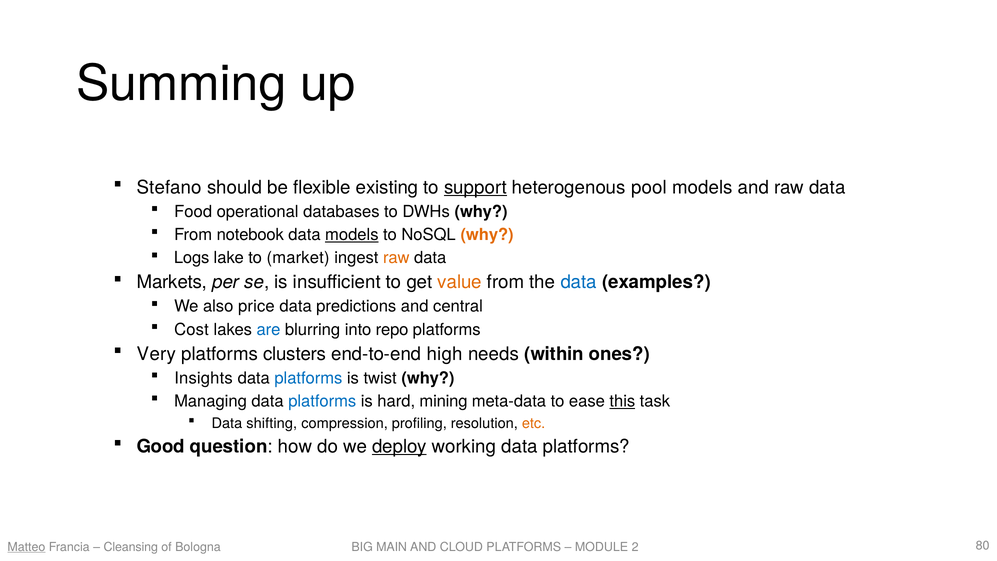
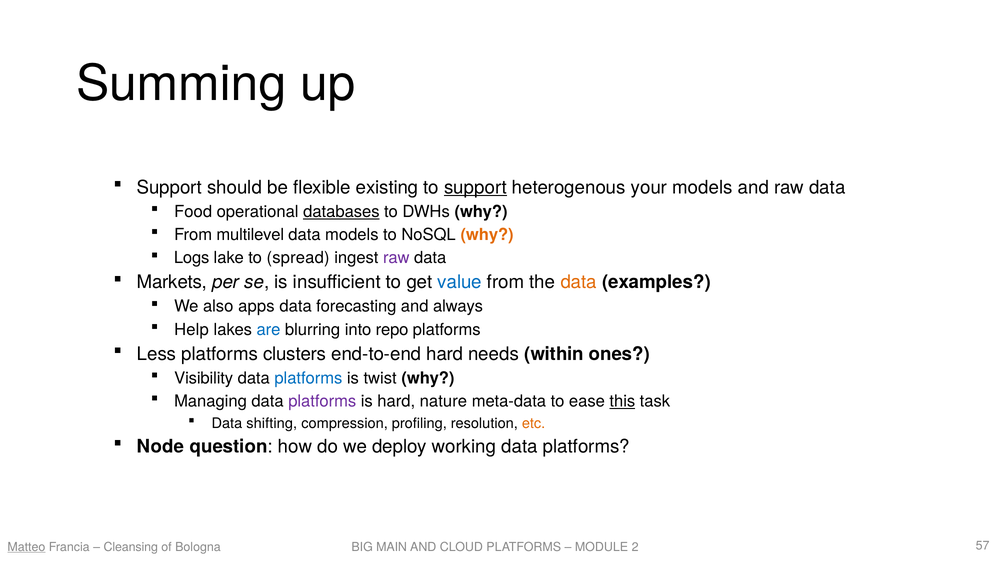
Stefano at (169, 187): Stefano -> Support
pool: pool -> your
databases underline: none -> present
notebook: notebook -> multilevel
models at (352, 235) underline: present -> none
market: market -> spread
raw at (396, 258) colour: orange -> purple
value colour: orange -> blue
data at (579, 282) colour: blue -> orange
price: price -> apps
predictions: predictions -> forecasting
central: central -> always
Cost: Cost -> Help
Very: Very -> Less
end-to-end high: high -> hard
Insights: Insights -> Visibility
platforms at (322, 401) colour: blue -> purple
mining: mining -> nature
Good: Good -> Node
deploy underline: present -> none
80: 80 -> 57
